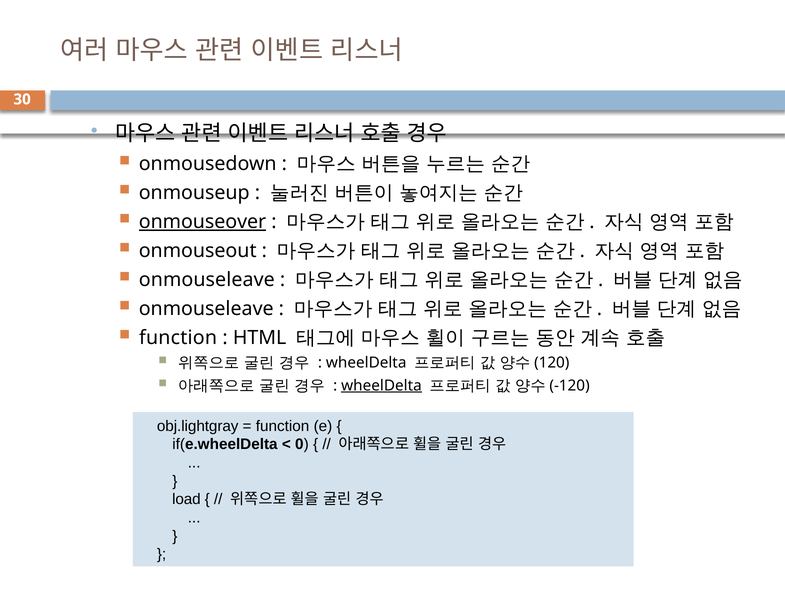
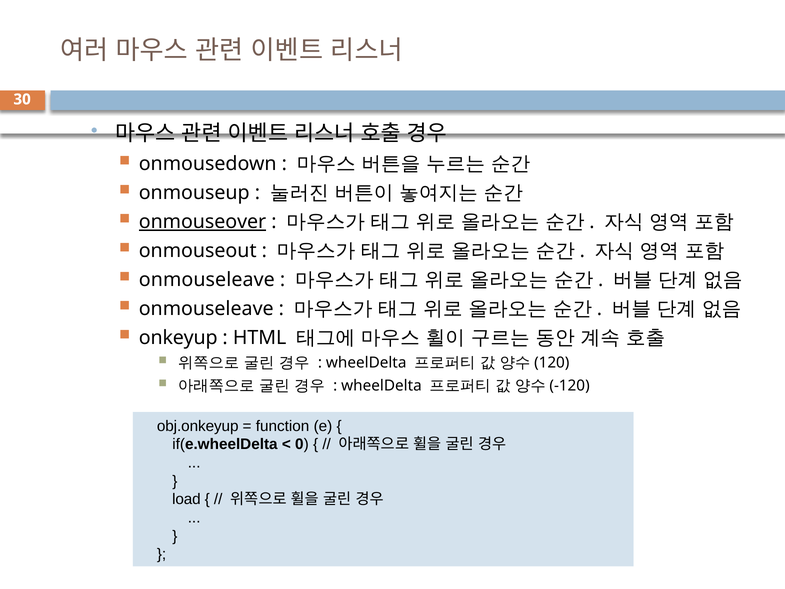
function at (178, 338): function -> onkeyup
wheelDelta at (381, 385) underline: present -> none
obj.lightgray: obj.lightgray -> obj.onkeyup
